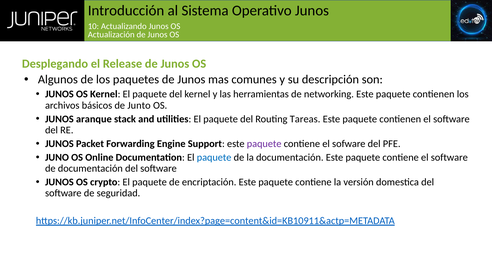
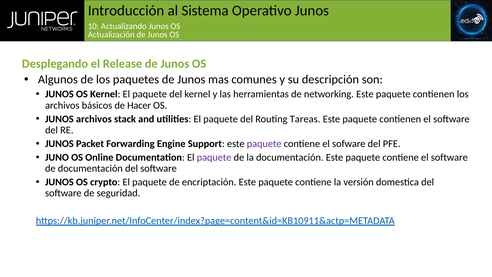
Junto: Junto -> Hacer
JUNOS aranque: aranque -> archivos
paquete at (214, 157) colour: blue -> purple
